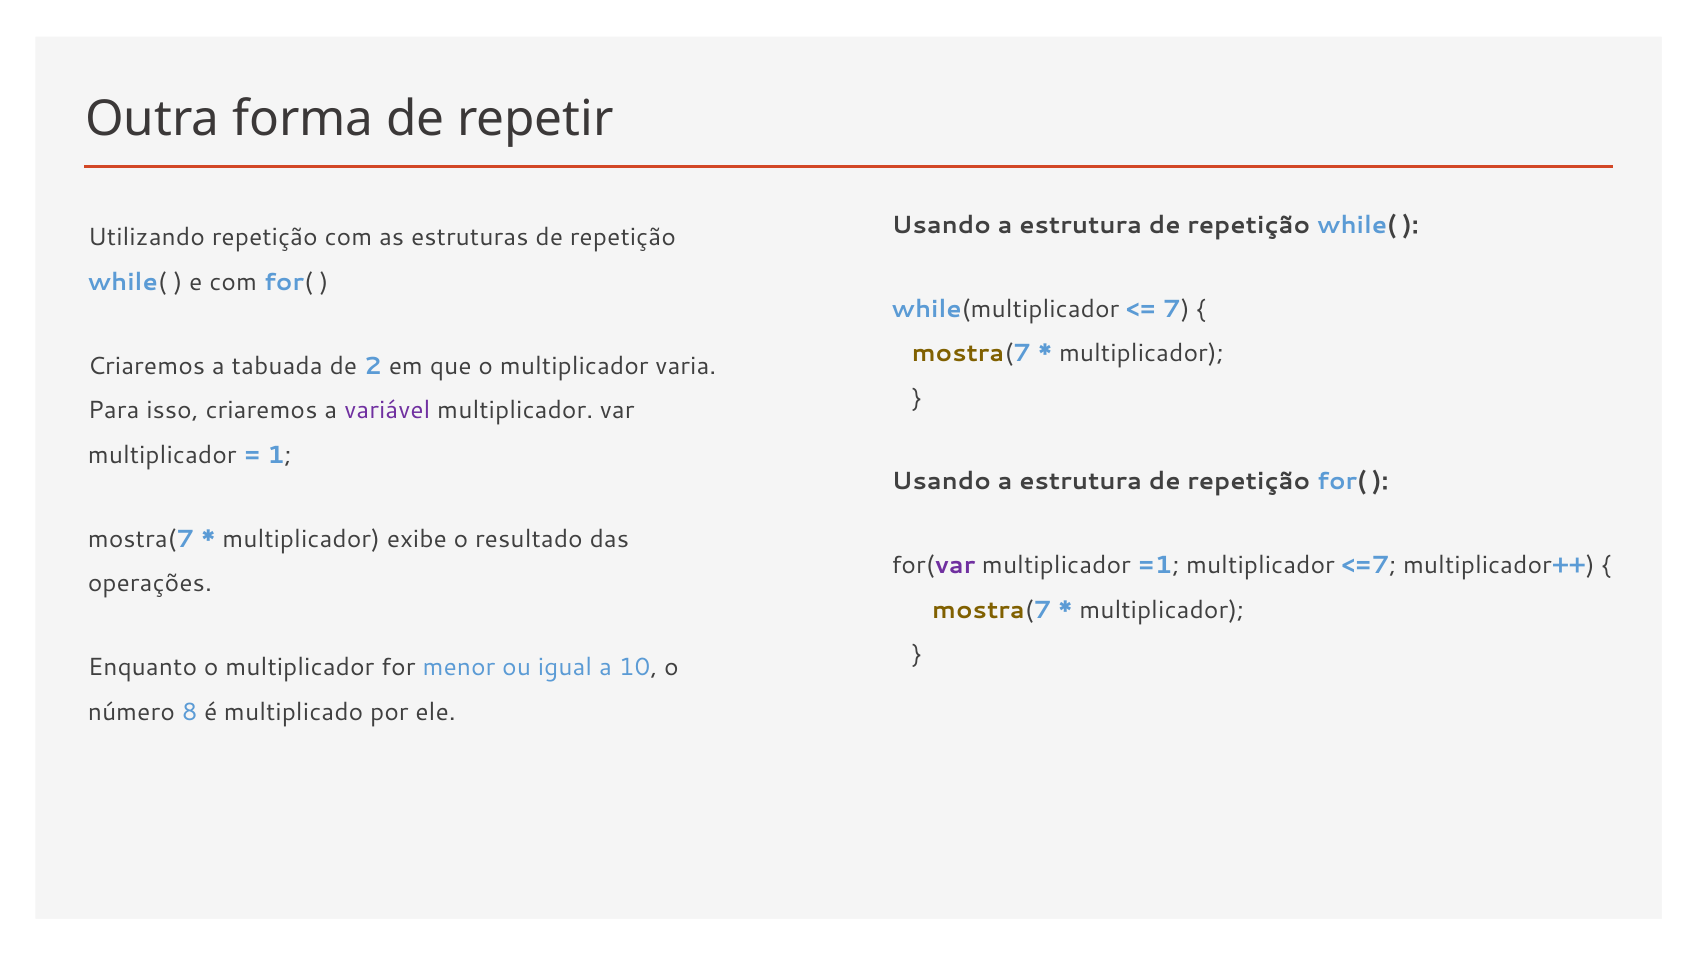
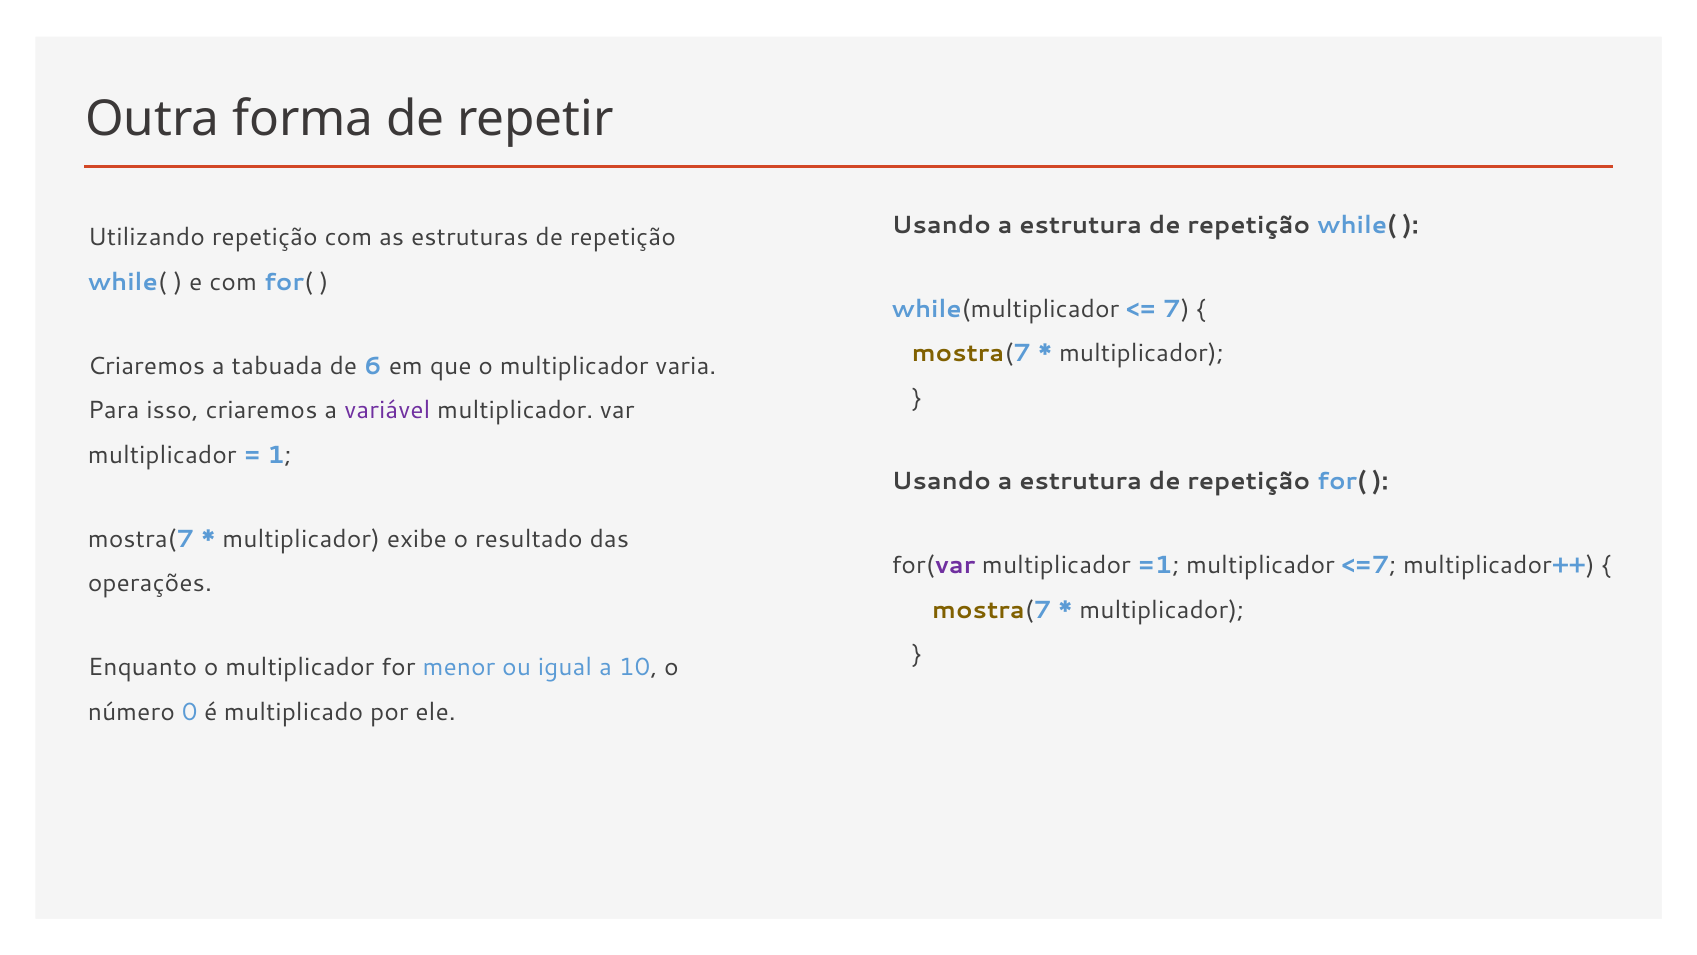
2: 2 -> 6
8: 8 -> 0
